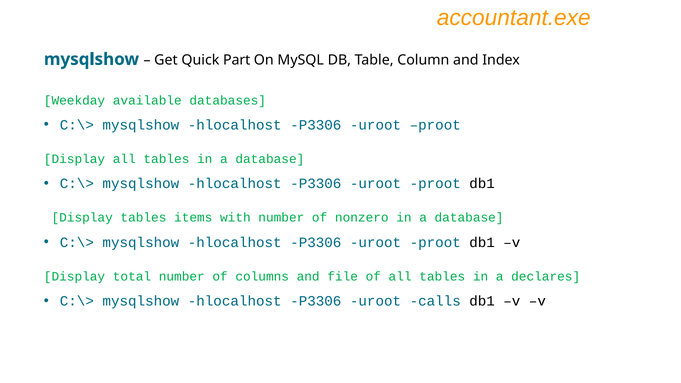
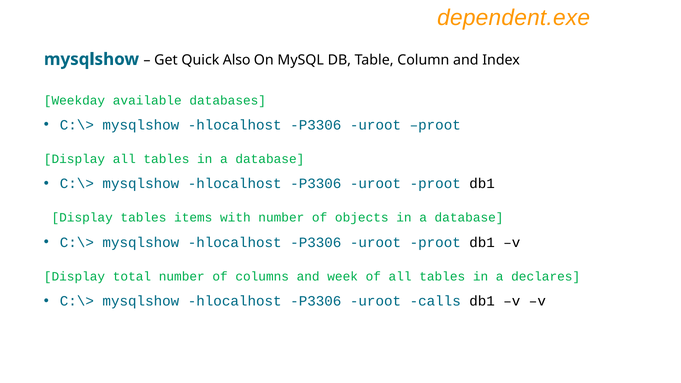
accountant.exe: accountant.exe -> dependent.exe
Part: Part -> Also
nonzero: nonzero -> objects
file: file -> week
